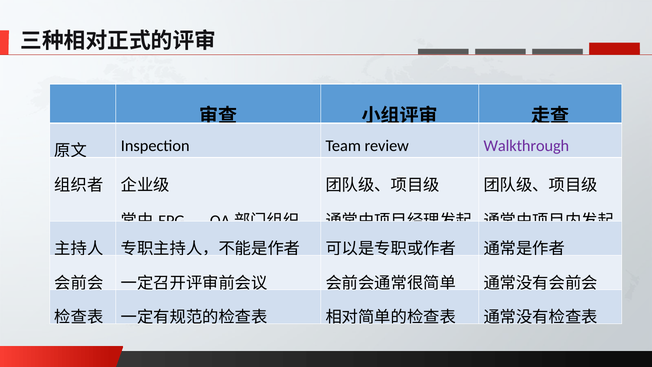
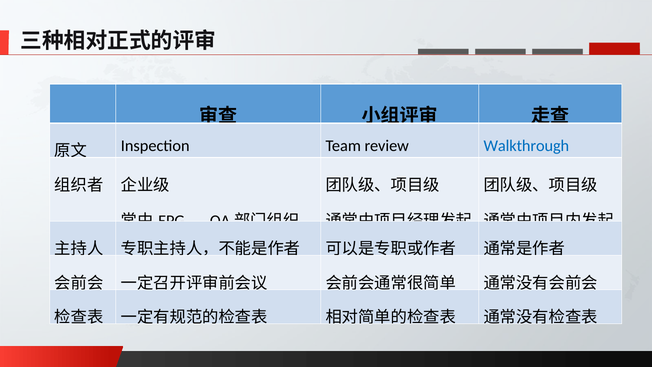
Walkthrough colour: purple -> blue
